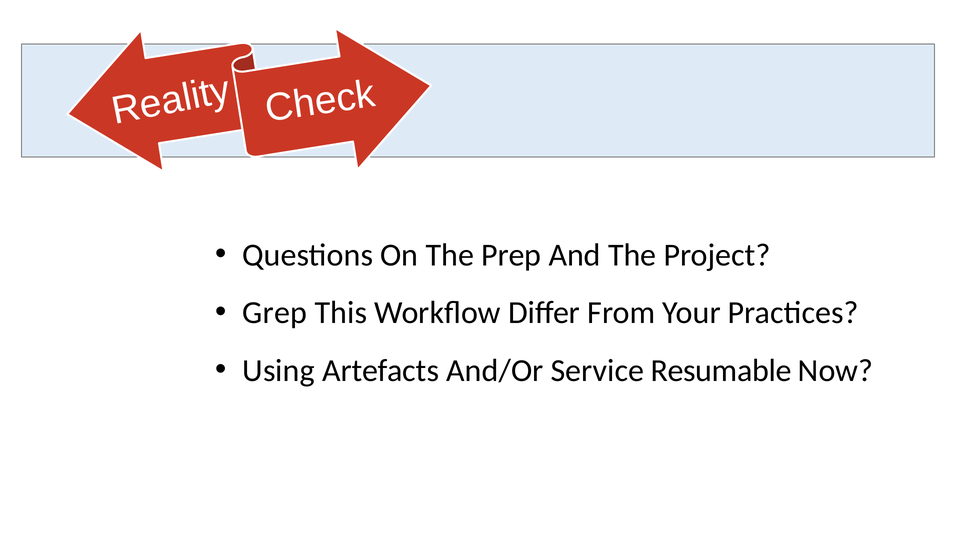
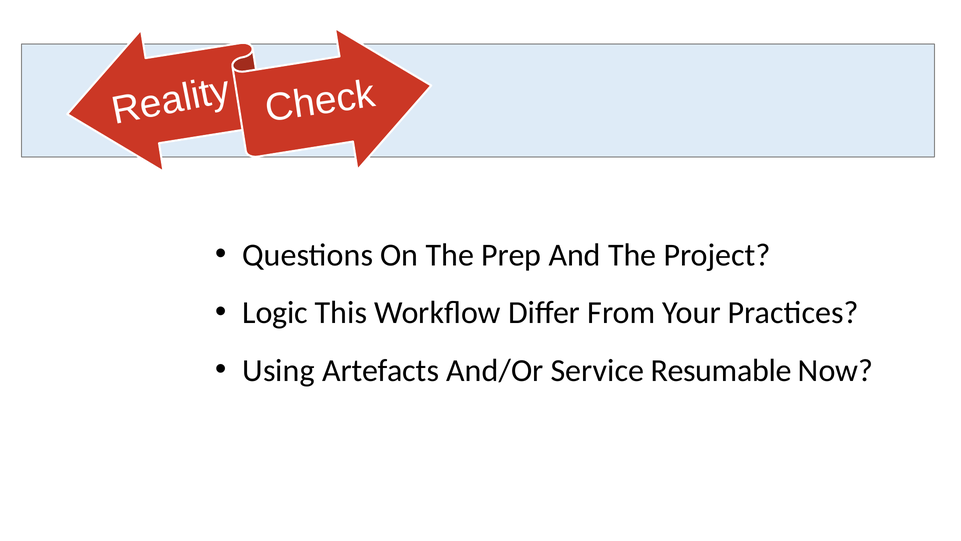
Grep: Grep -> Logic
